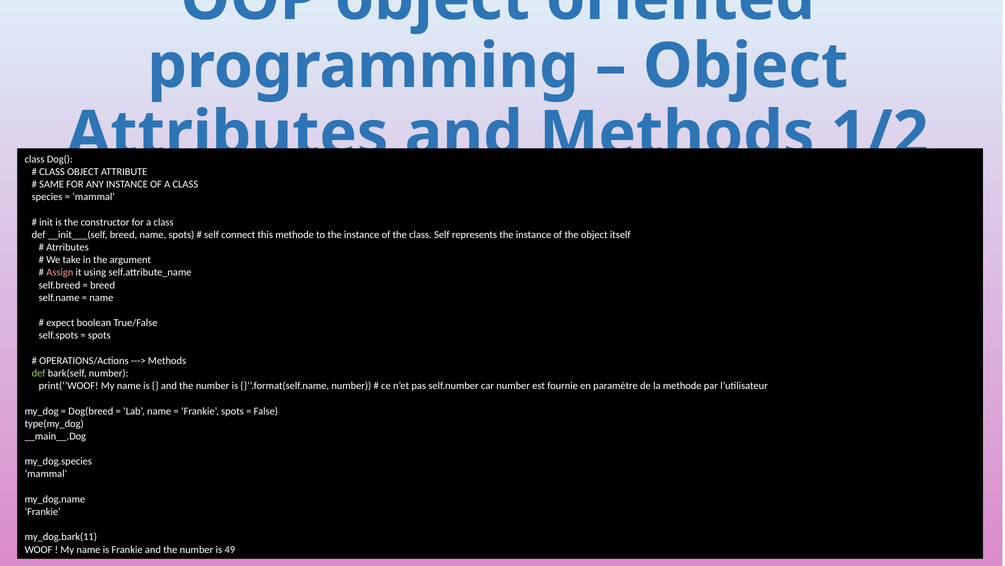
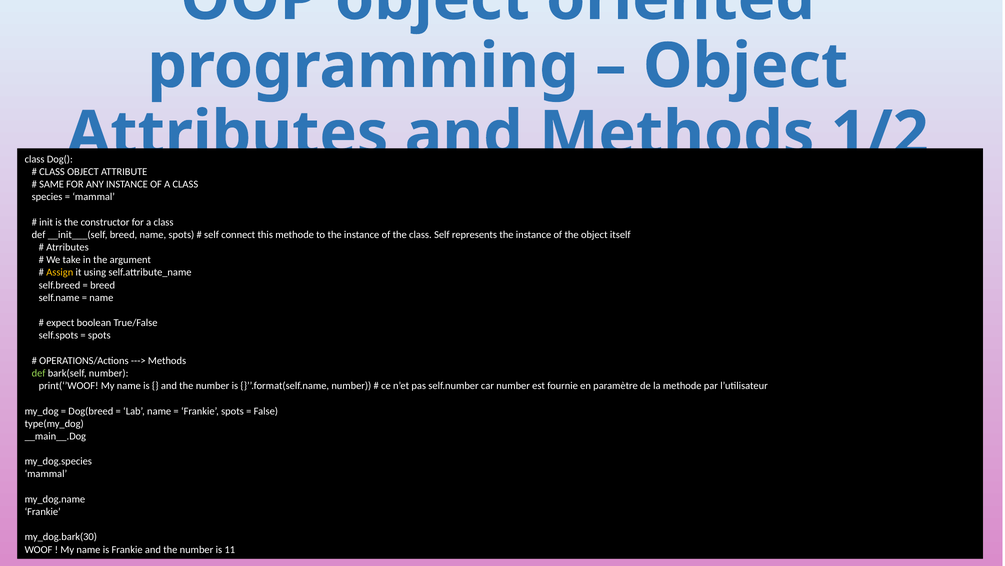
Assign colour: pink -> yellow
my_dog.bark(11: my_dog.bark(11 -> my_dog.bark(30
49: 49 -> 11
